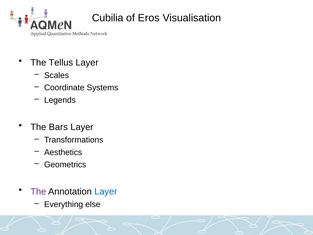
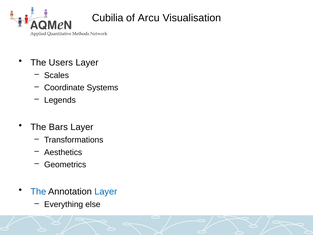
Eros: Eros -> Arcu
Tellus: Tellus -> Users
The at (38, 191) colour: purple -> blue
